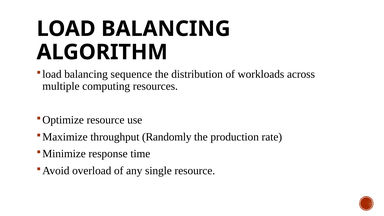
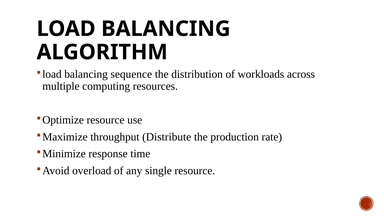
Randomly: Randomly -> Distribute
